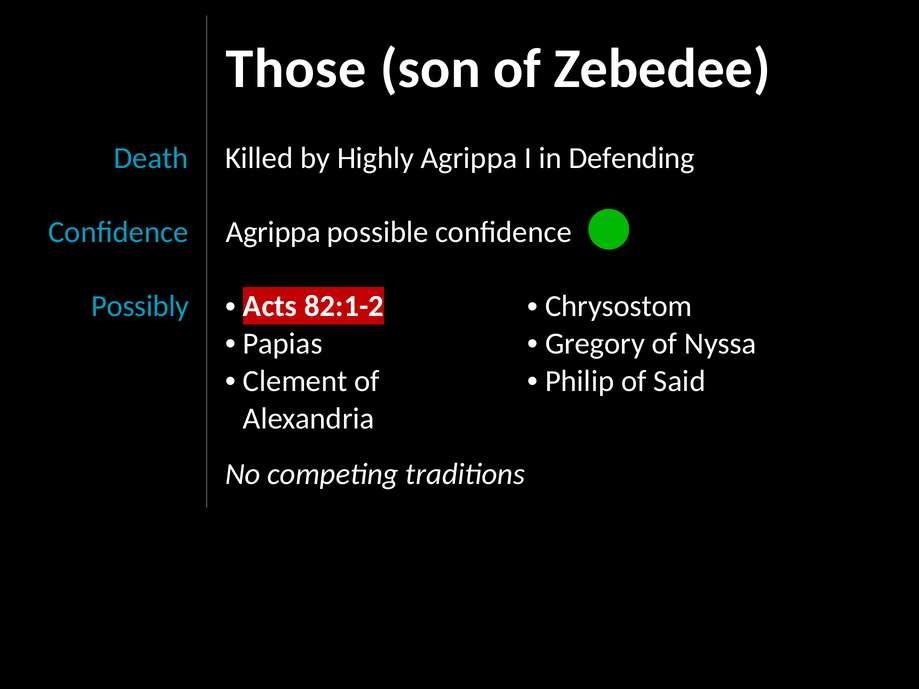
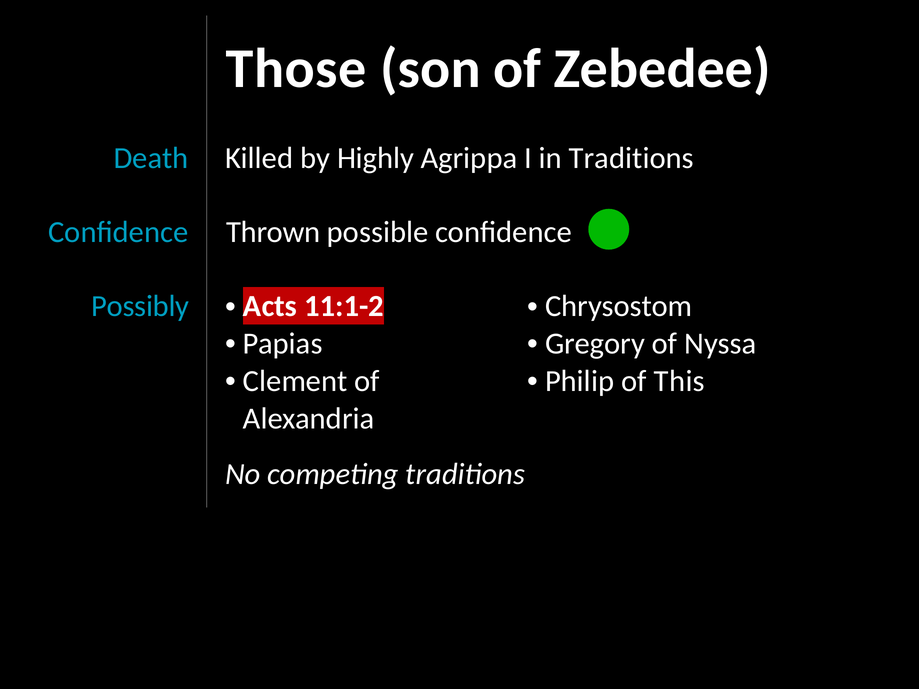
in Defending: Defending -> Traditions
Confidence Agrippa: Agrippa -> Thrown
82:1-2: 82:1-2 -> 11:1-2
Said: Said -> This
